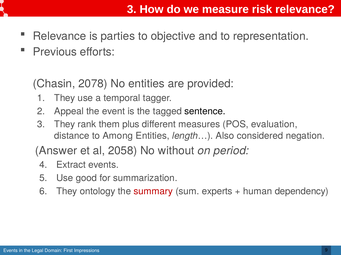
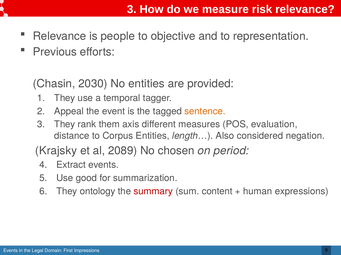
parties: parties -> people
2078: 2078 -> 2030
sentence colour: black -> orange
plus: plus -> axis
Among: Among -> Corpus
Answer: Answer -> Krajsky
2058: 2058 -> 2089
without: without -> chosen
experts: experts -> content
dependency: dependency -> expressions
